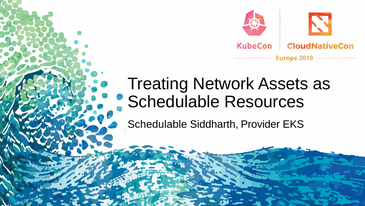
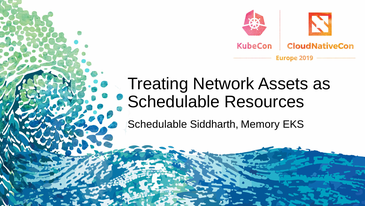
Provider: Provider -> Memory
